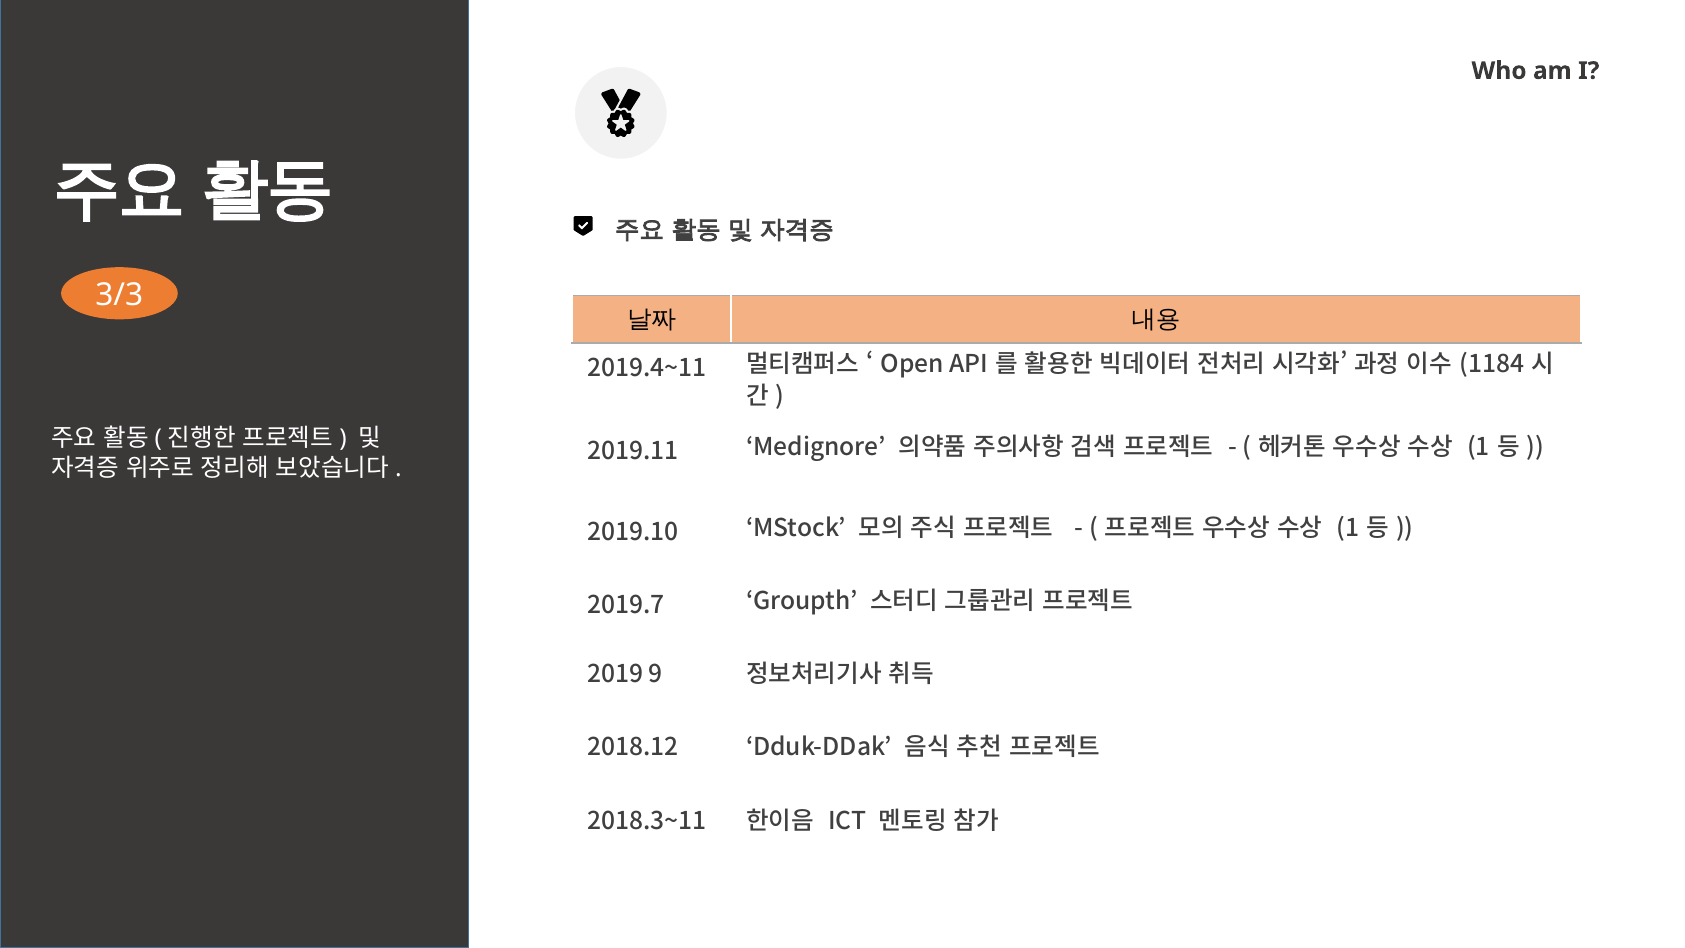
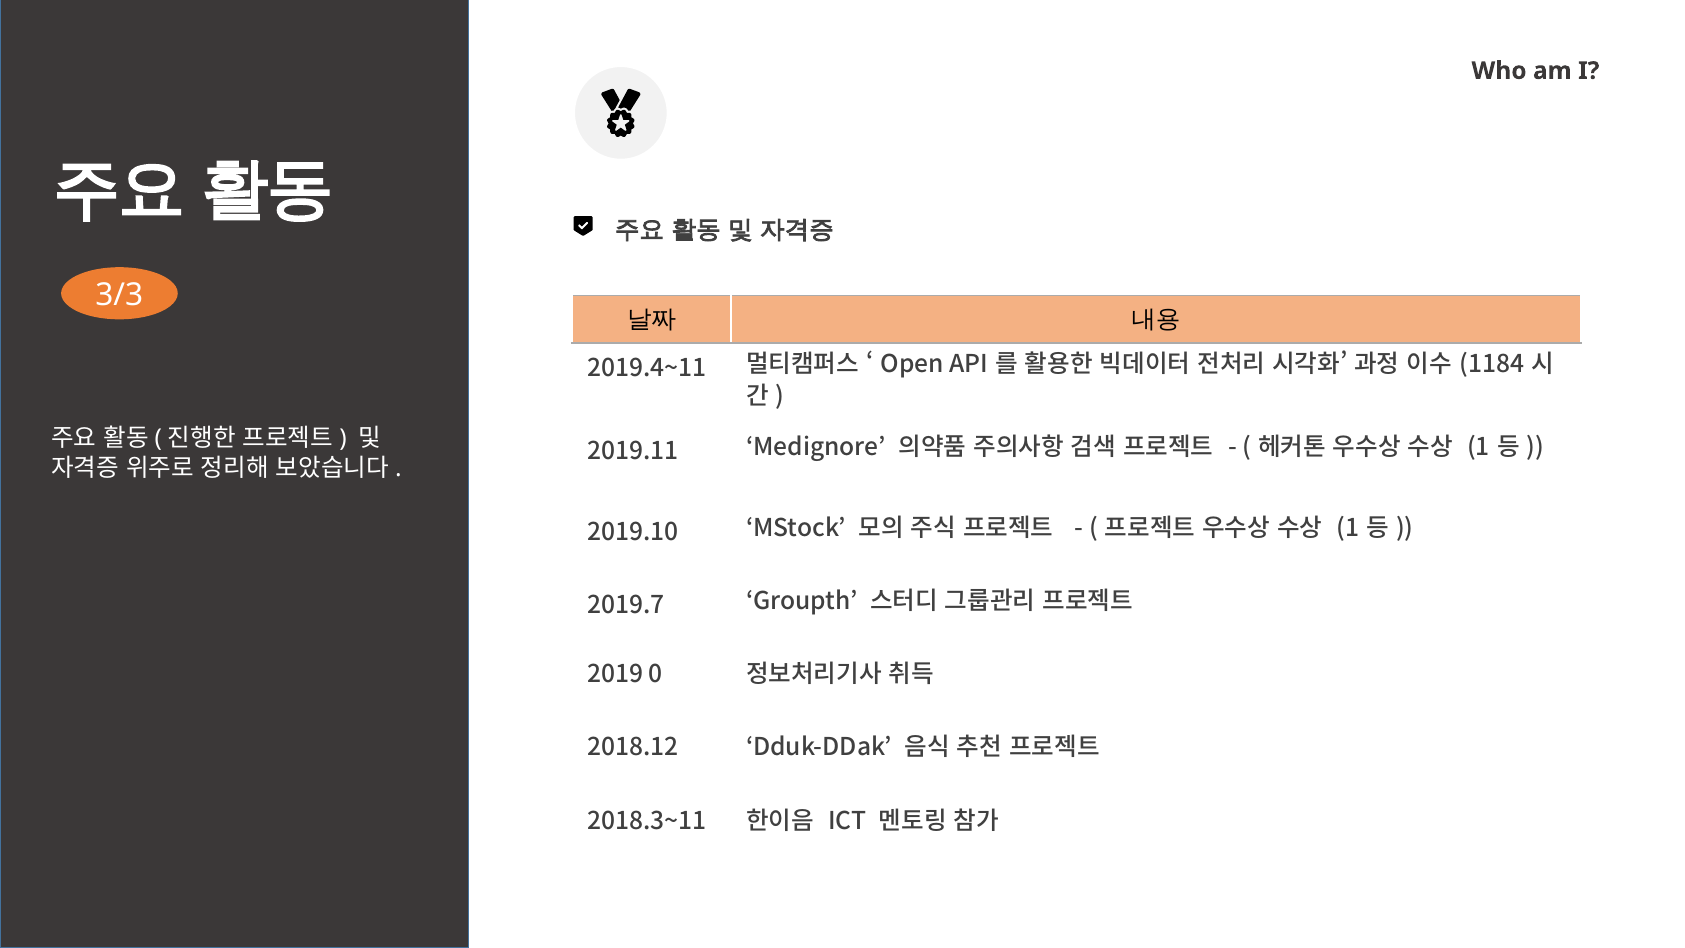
9: 9 -> 0
